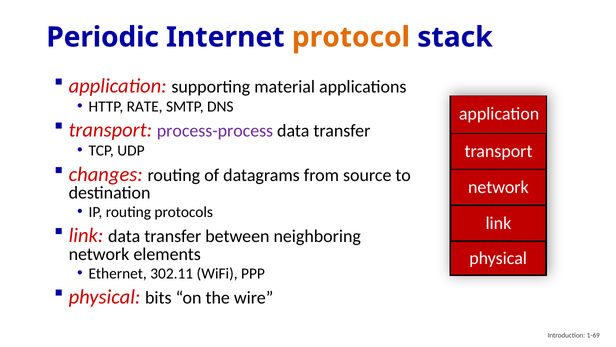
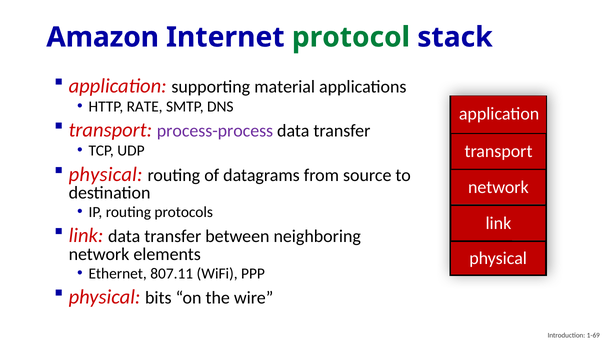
Periodic: Periodic -> Amazon
protocol colour: orange -> green
changes at (106, 174): changes -> physical
302.11: 302.11 -> 807.11
